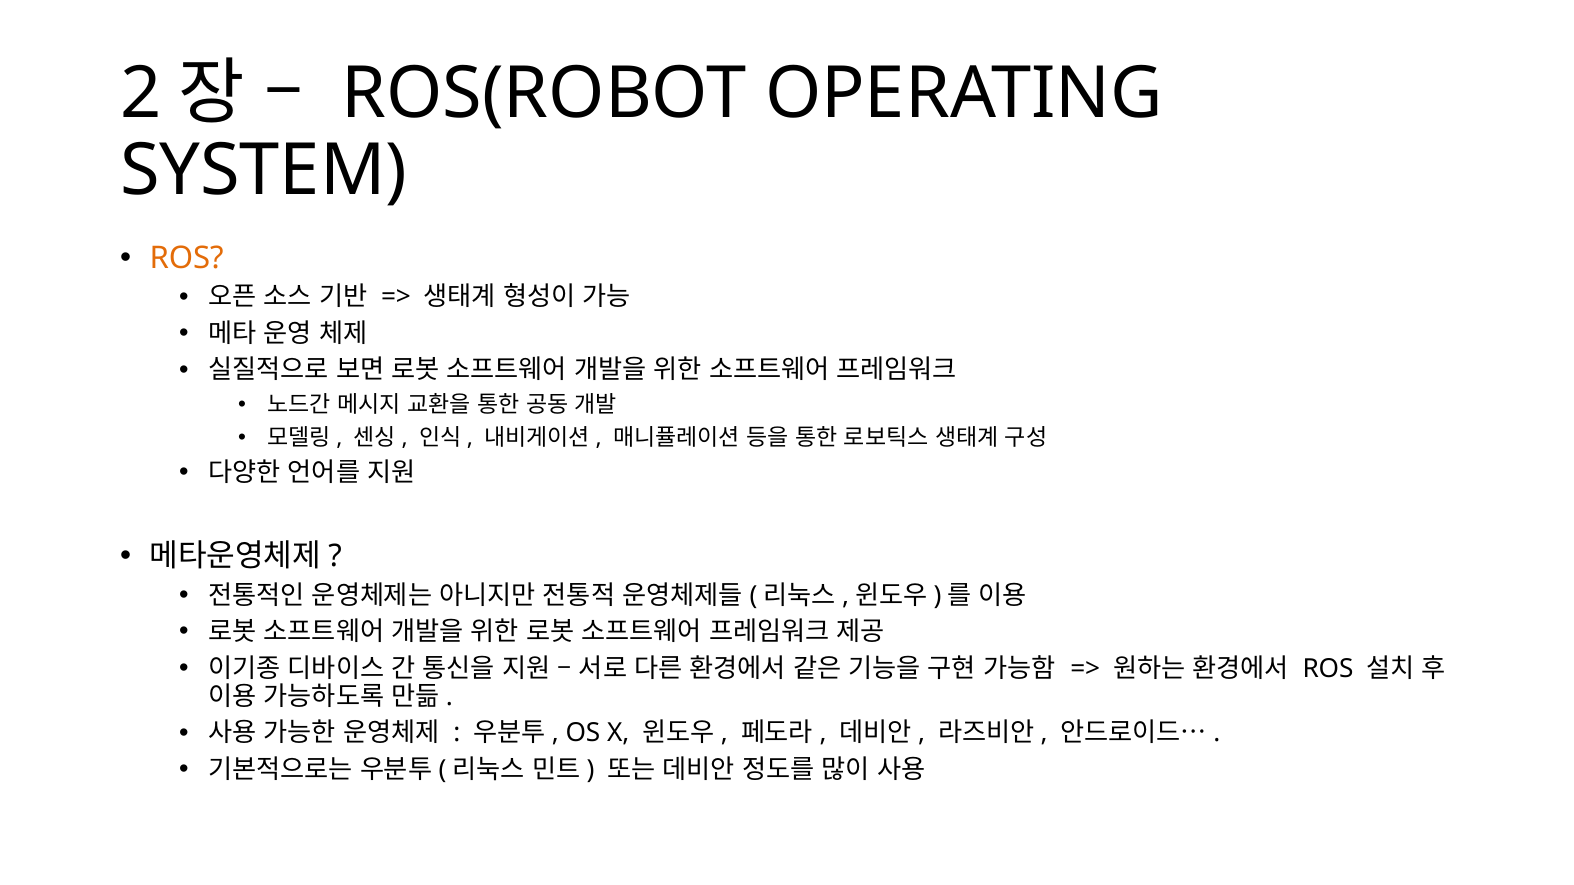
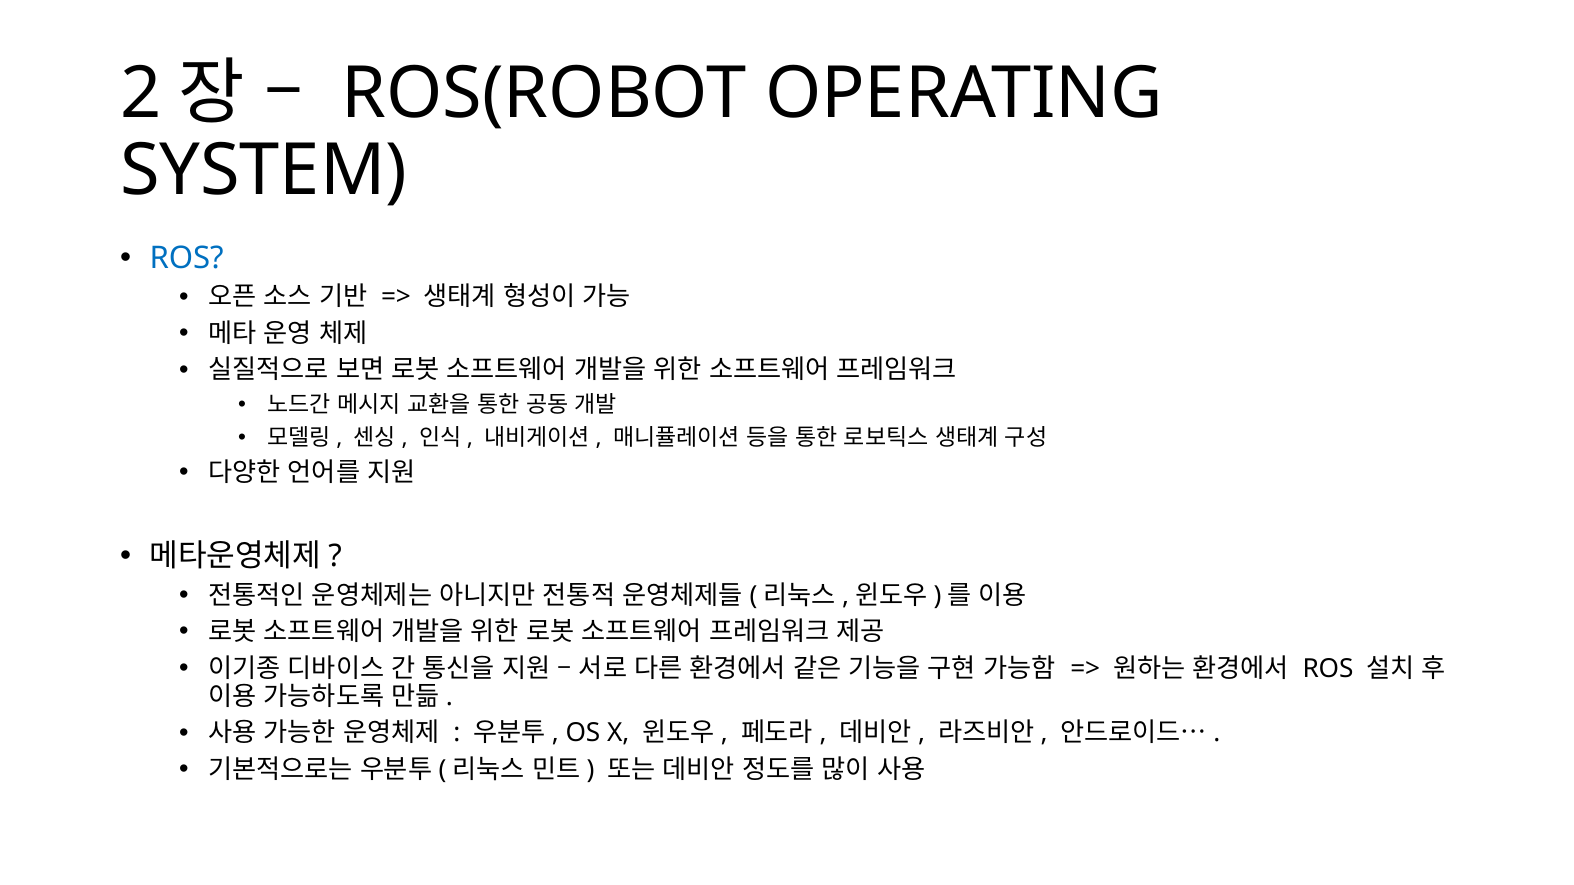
ROS at (187, 258) colour: orange -> blue
